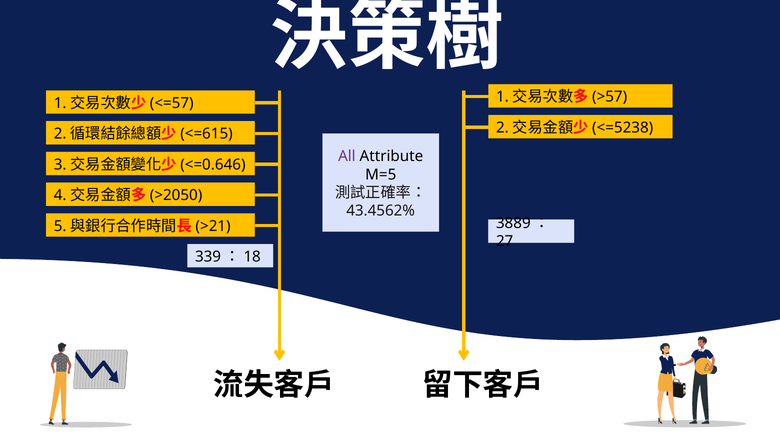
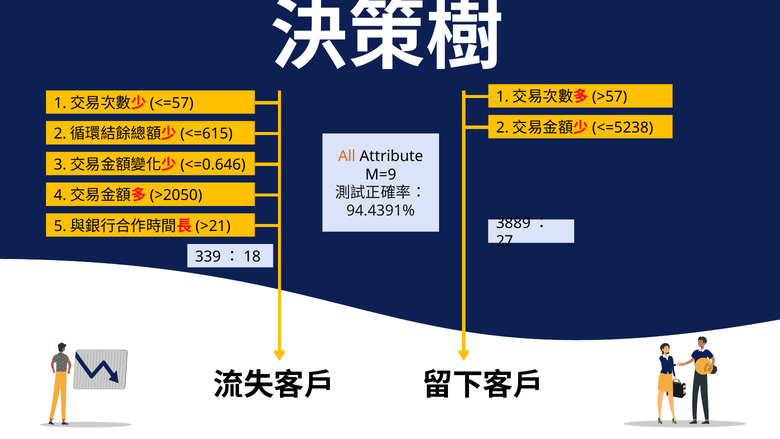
All colour: purple -> orange
M=5: M=5 -> M=9
43.4562%: 43.4562% -> 94.4391%
